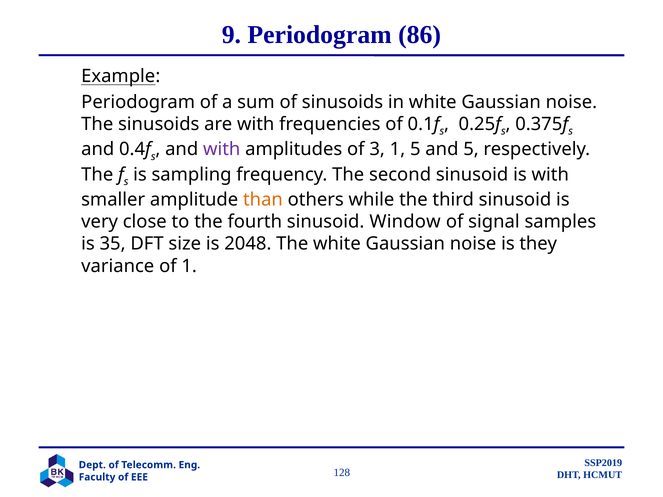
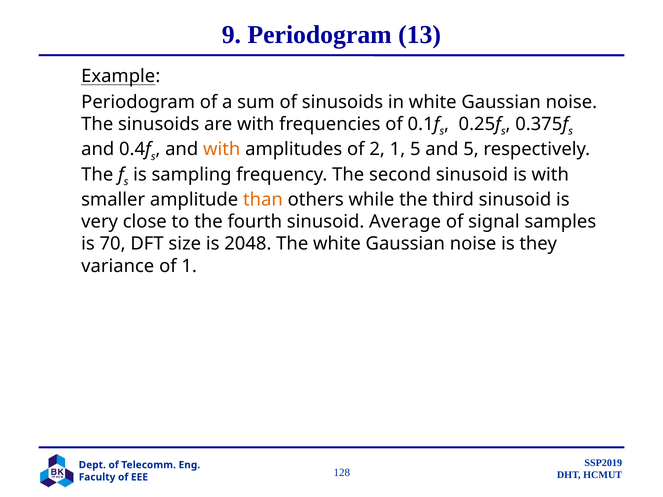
86: 86 -> 13
with at (222, 149) colour: purple -> orange
3: 3 -> 2
Window: Window -> Average
35: 35 -> 70
